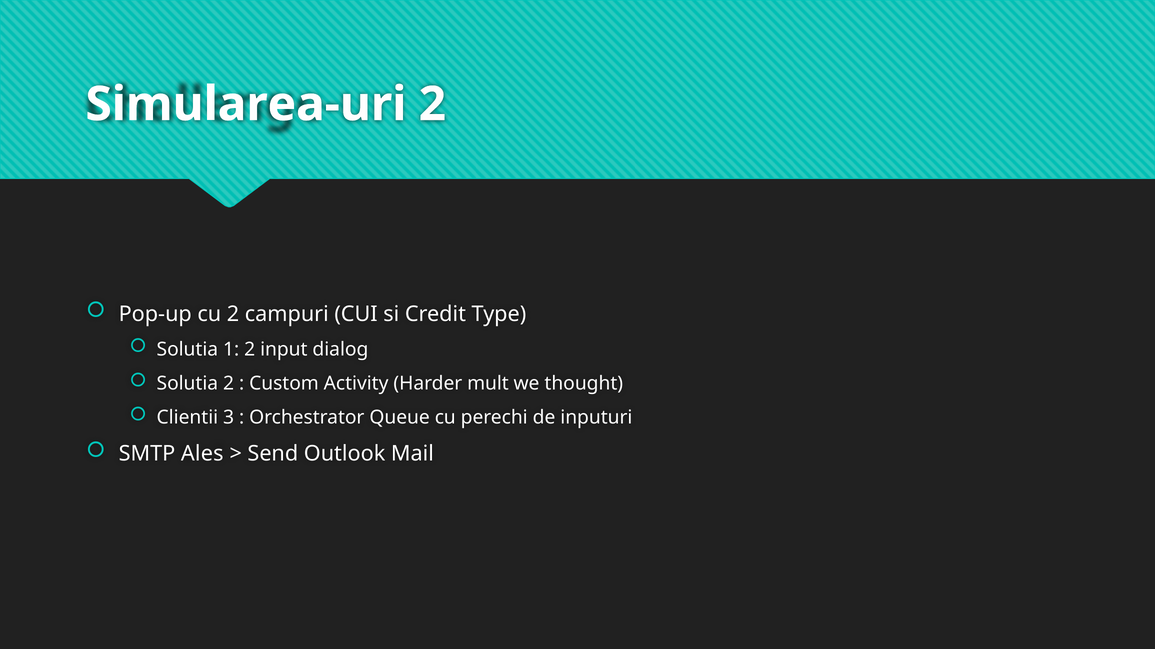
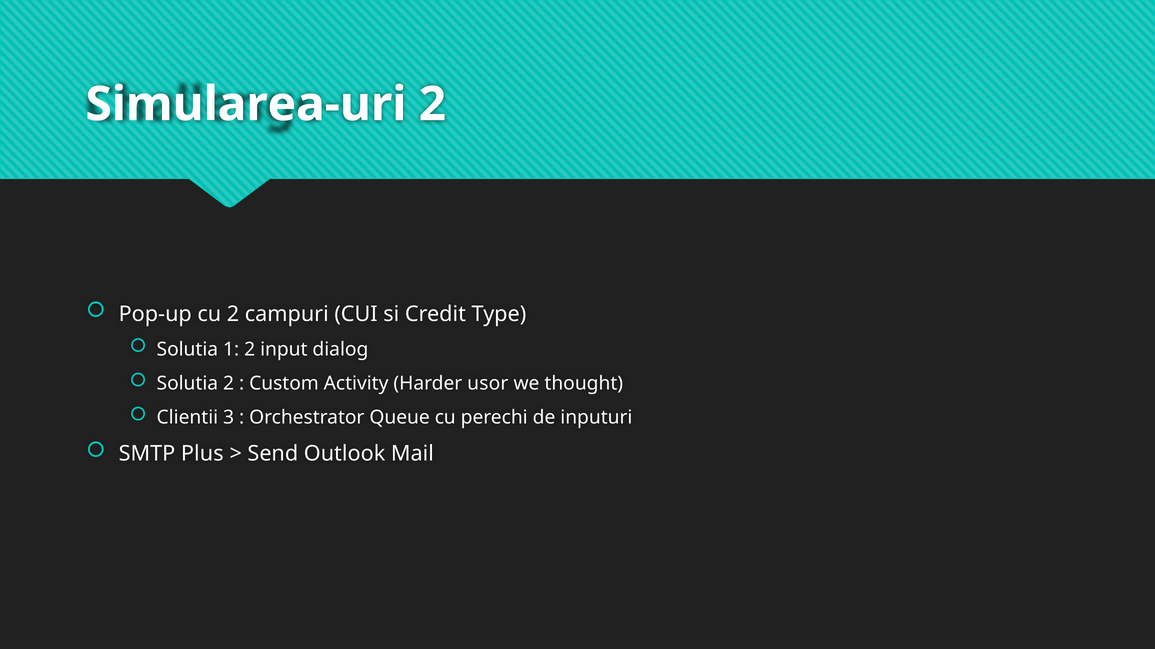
mult: mult -> usor
Ales: Ales -> Plus
